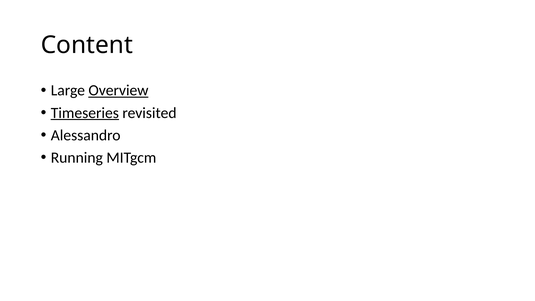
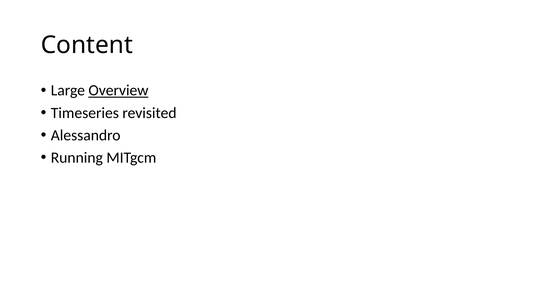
Timeseries underline: present -> none
